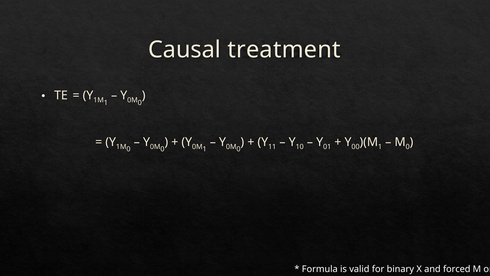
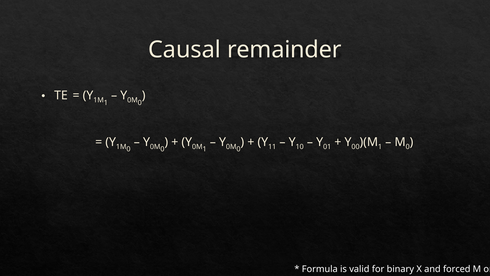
treatment: treatment -> remainder
